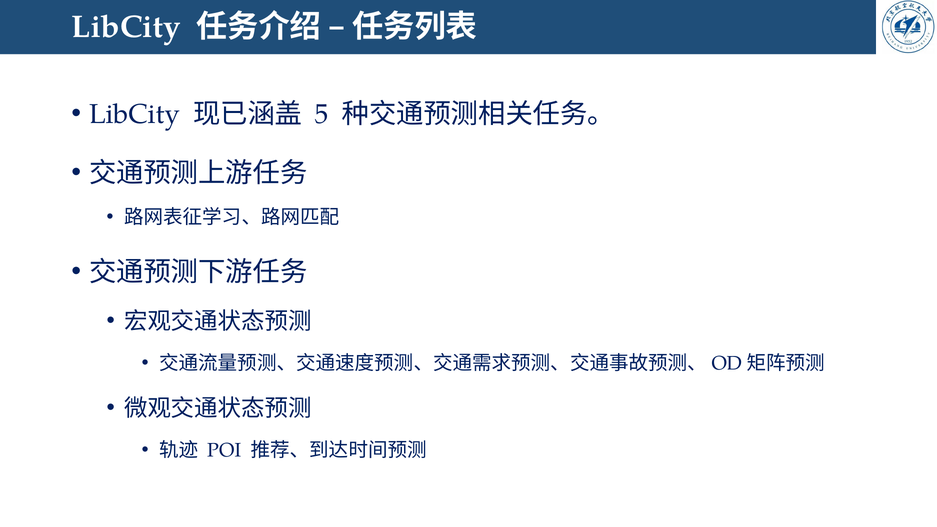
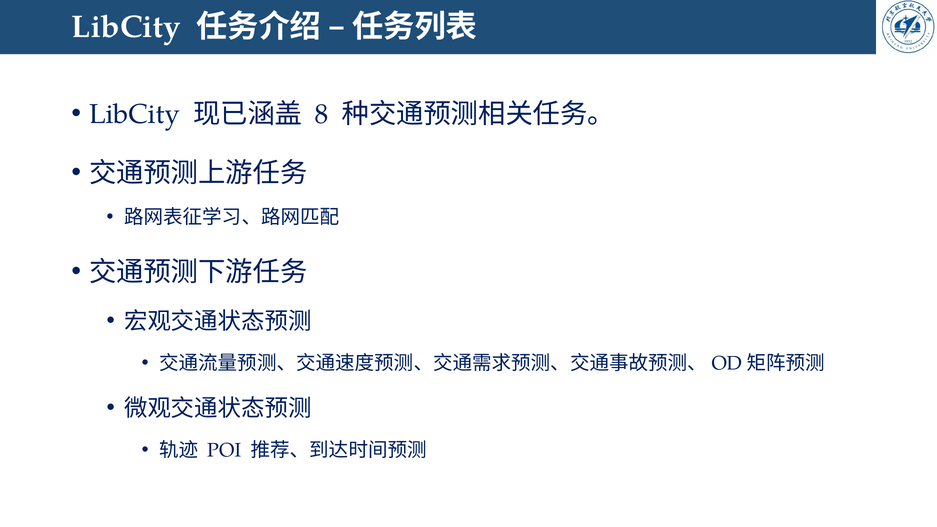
5: 5 -> 8
